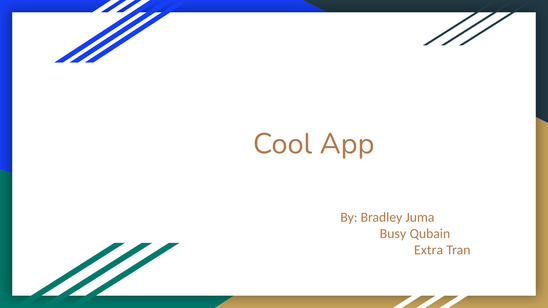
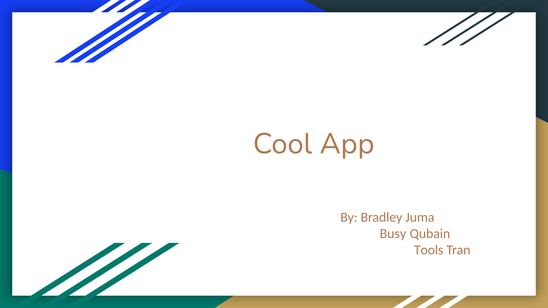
Extra: Extra -> Tools
